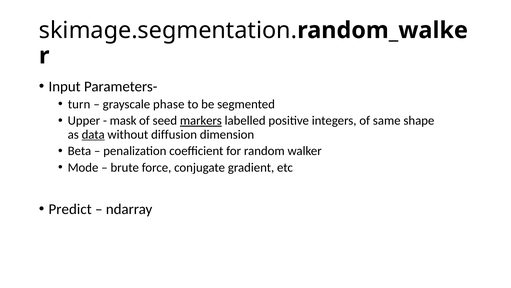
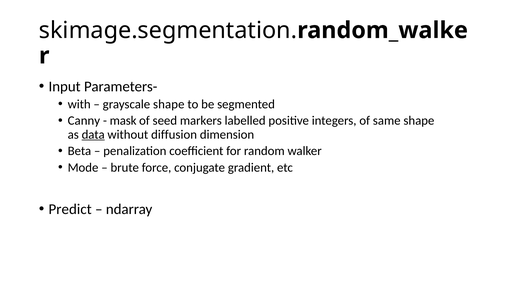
turn: turn -> with
grayscale phase: phase -> shape
Upper: Upper -> Canny
markers underline: present -> none
